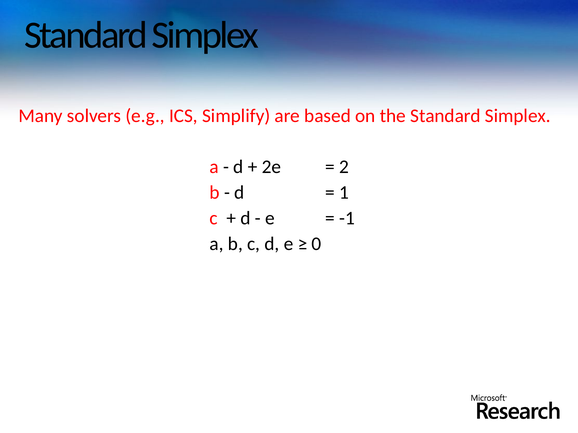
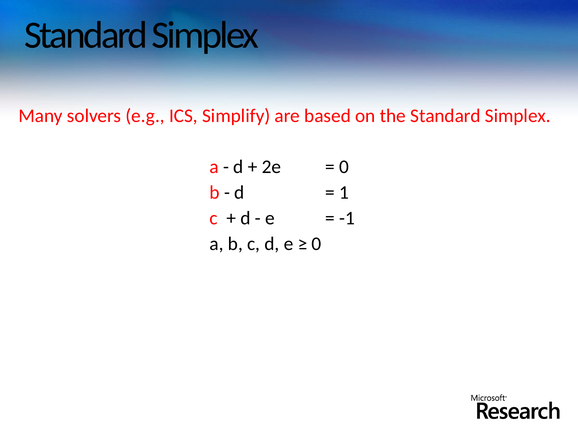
2 at (344, 167): 2 -> 0
